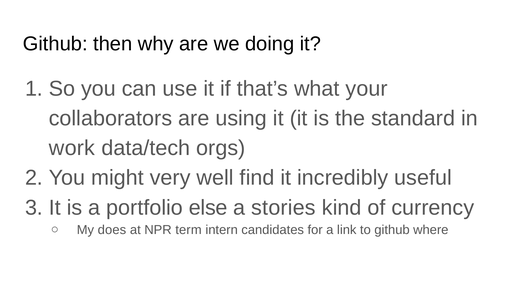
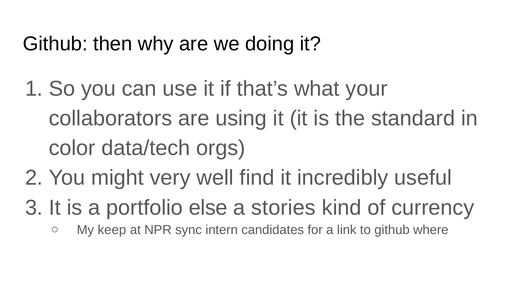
work: work -> color
does: does -> keep
term: term -> sync
